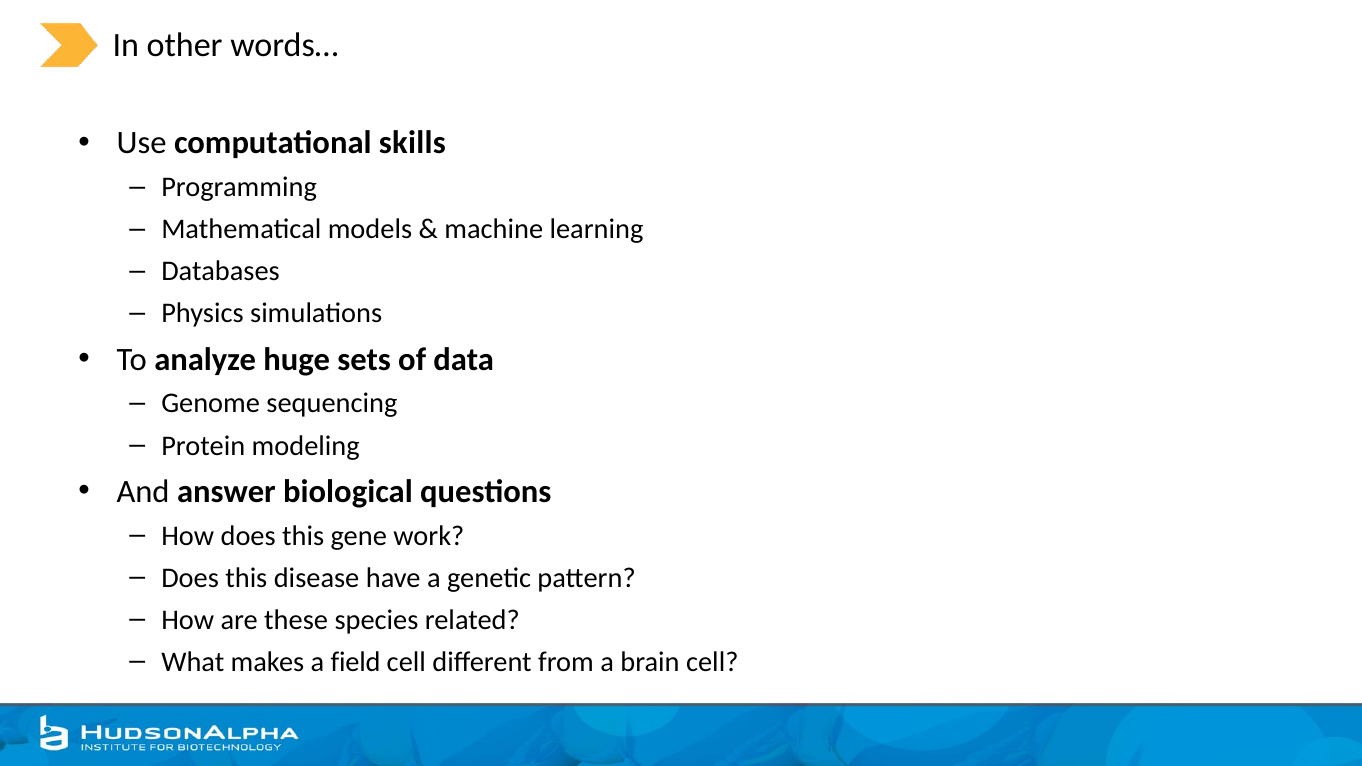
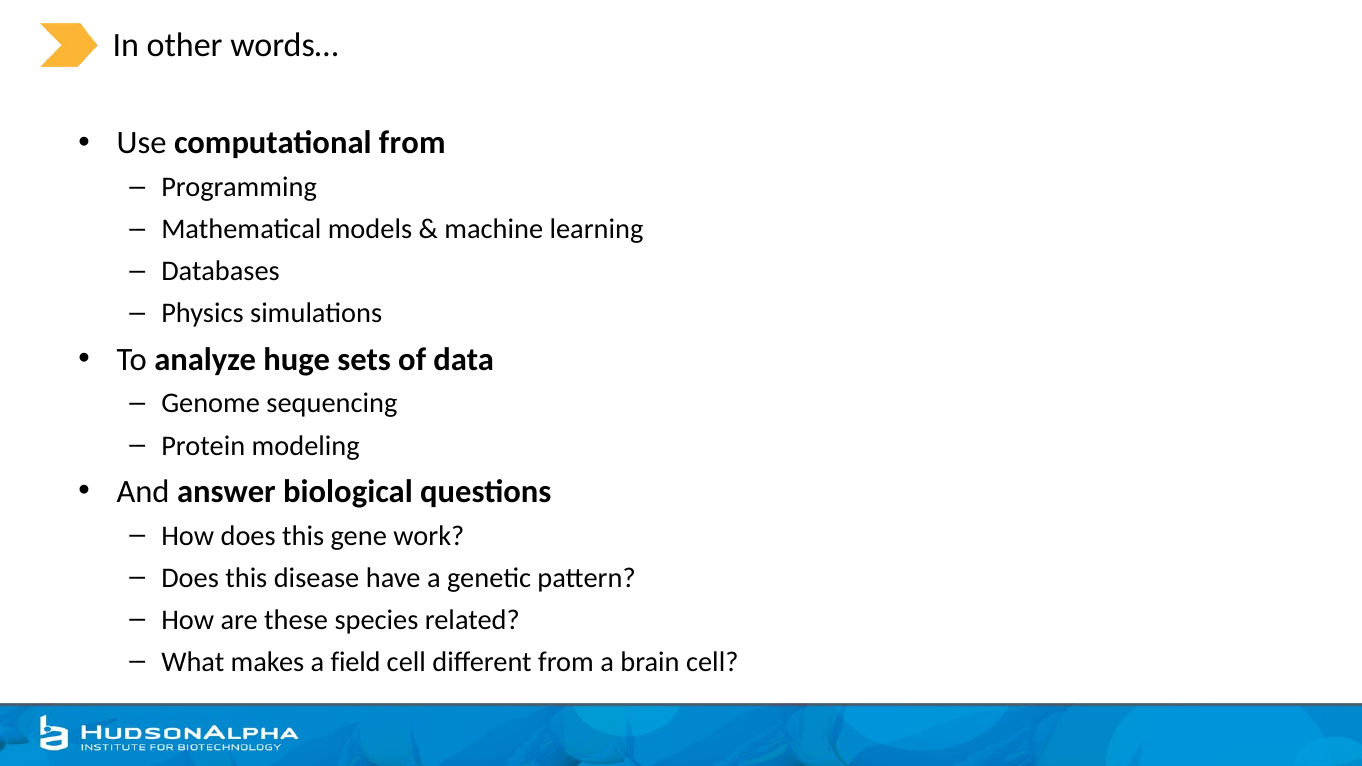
computational skills: skills -> from
